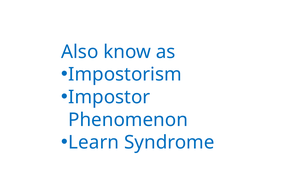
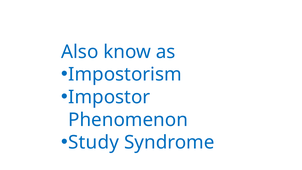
Learn: Learn -> Study
